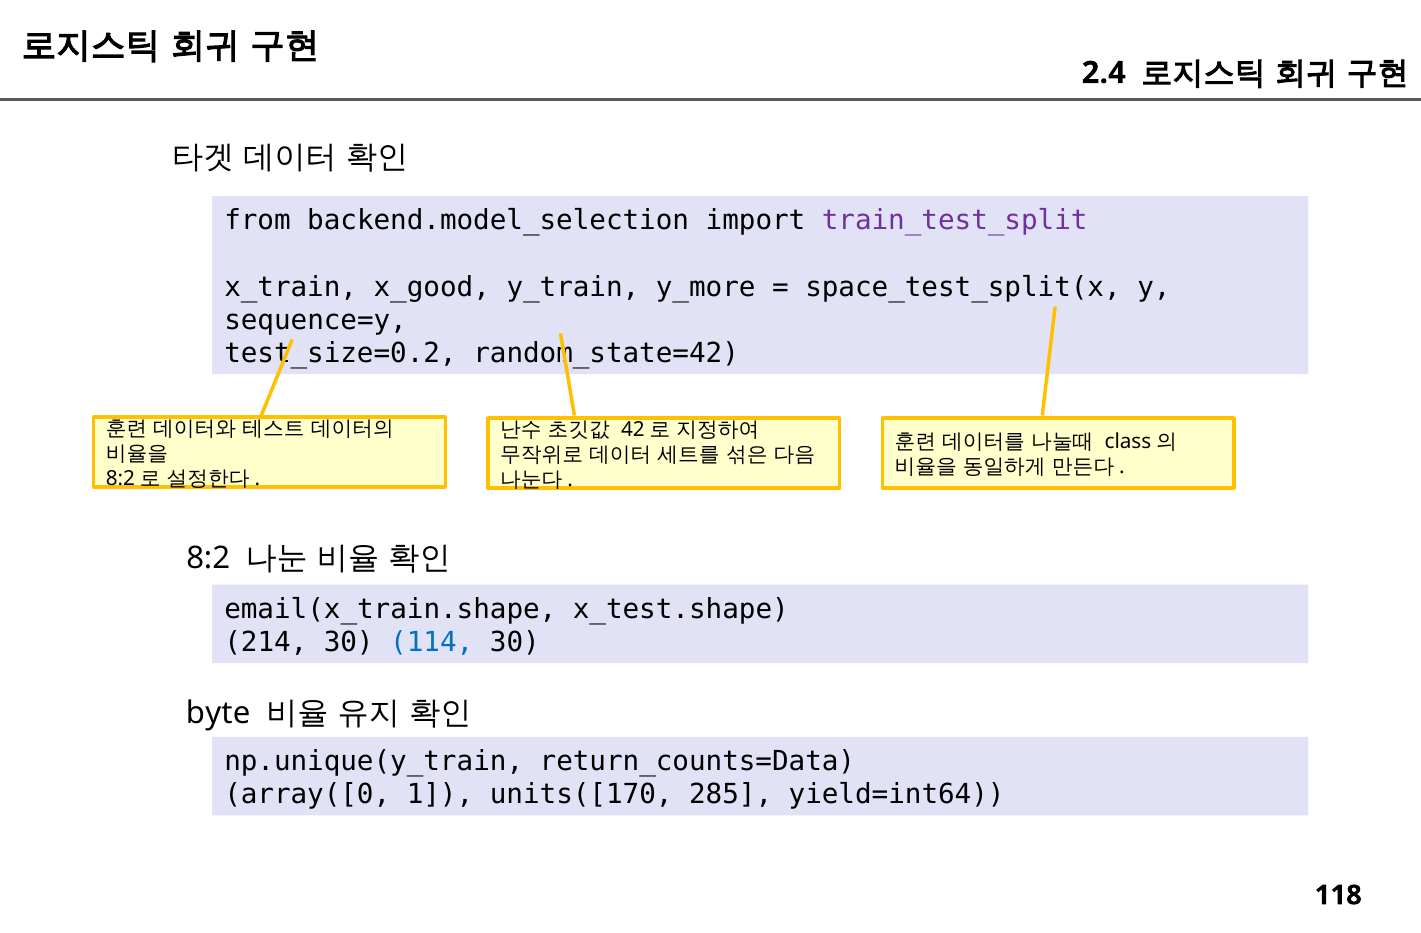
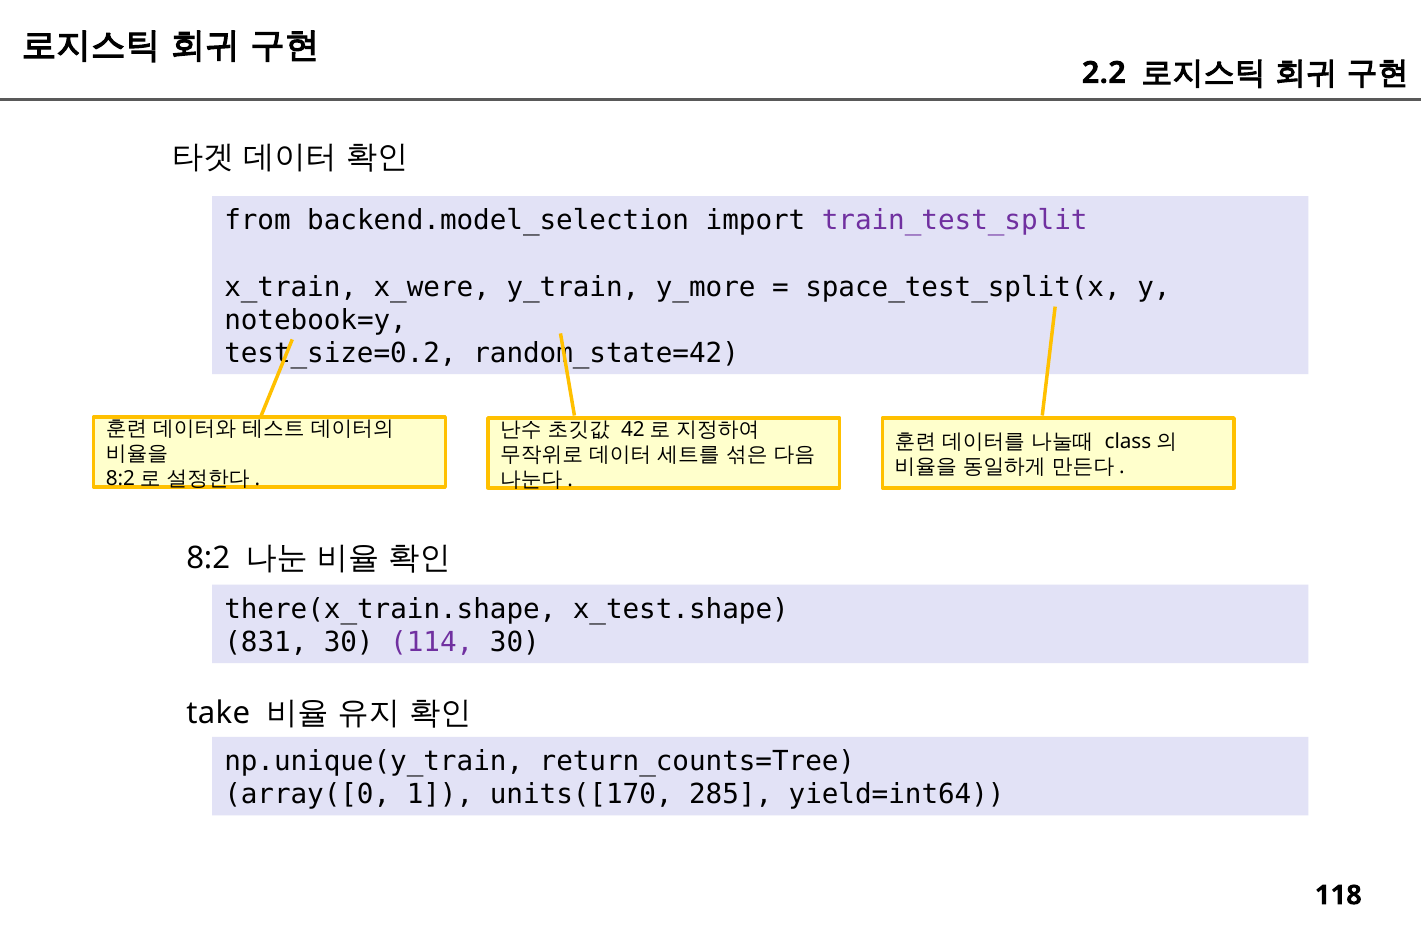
2.4: 2.4 -> 2.2
x_good: x_good -> x_were
sequence=y: sequence=y -> notebook=y
email(x_train.shape: email(x_train.shape -> there(x_train.shape
214: 214 -> 831
114 colour: blue -> purple
byte: byte -> take
return_counts=Data: return_counts=Data -> return_counts=Tree
